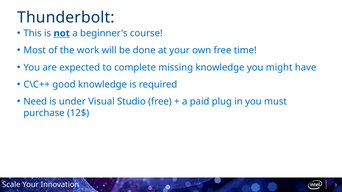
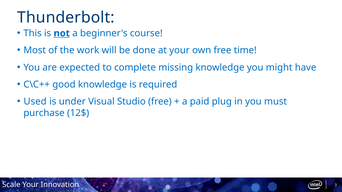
Need: Need -> Used
